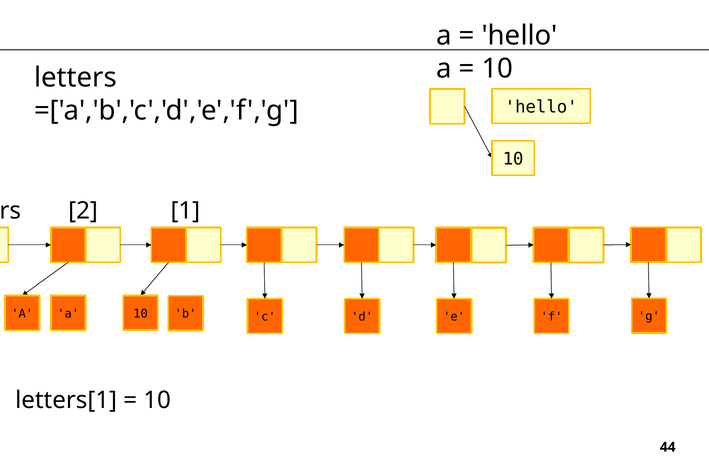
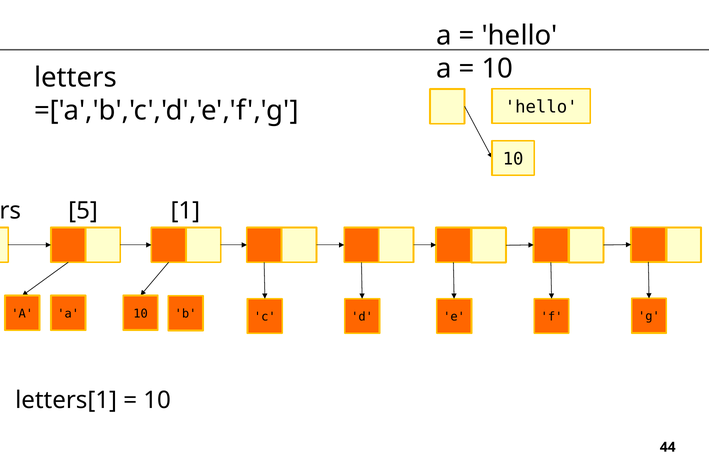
2: 2 -> 5
